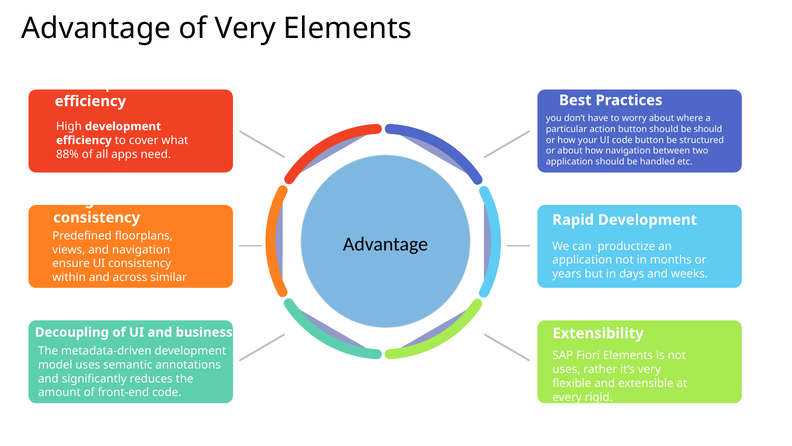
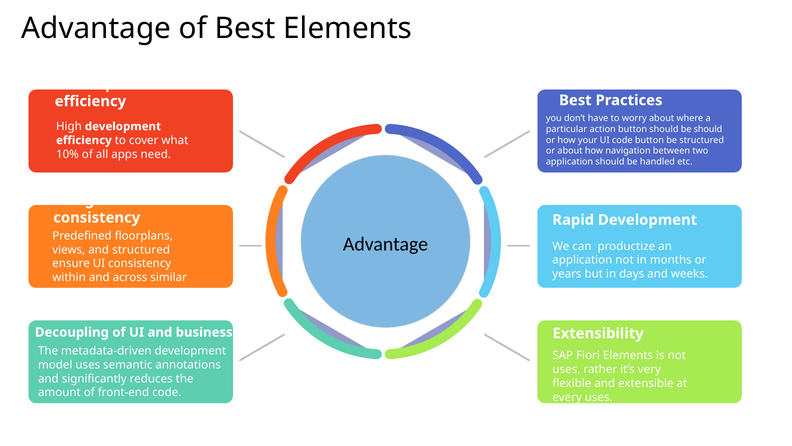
of Very: Very -> Best
88%: 88% -> 10%
and navigation: navigation -> structured
every rigid: rigid -> uses
